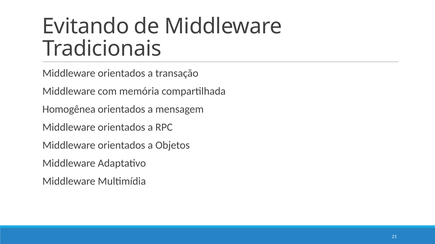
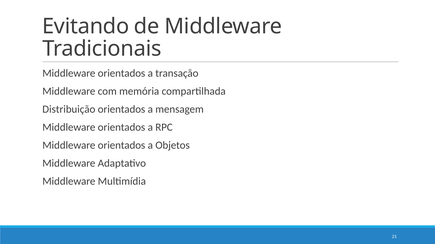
Homogênea: Homogênea -> Distribuição
